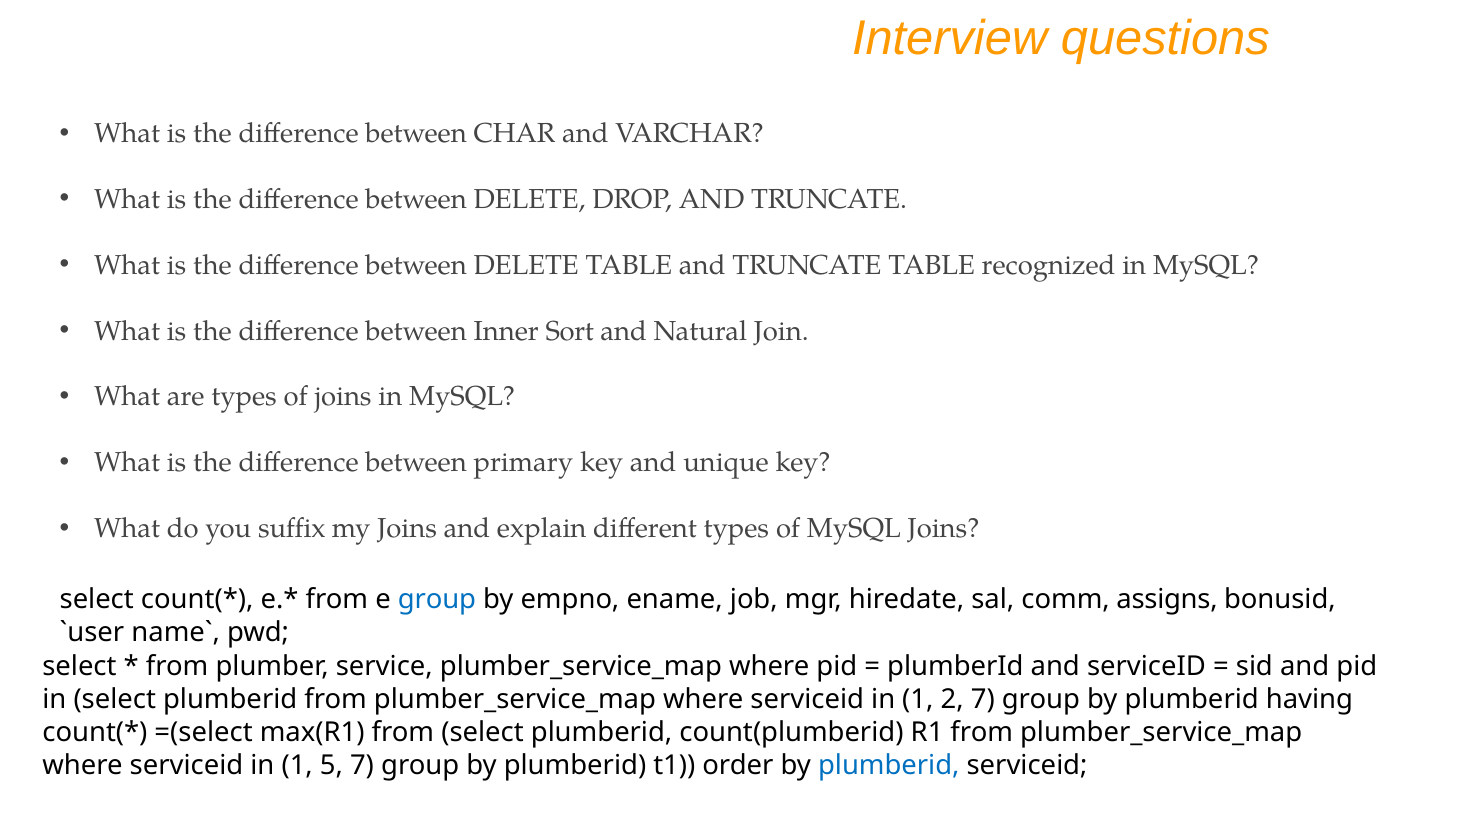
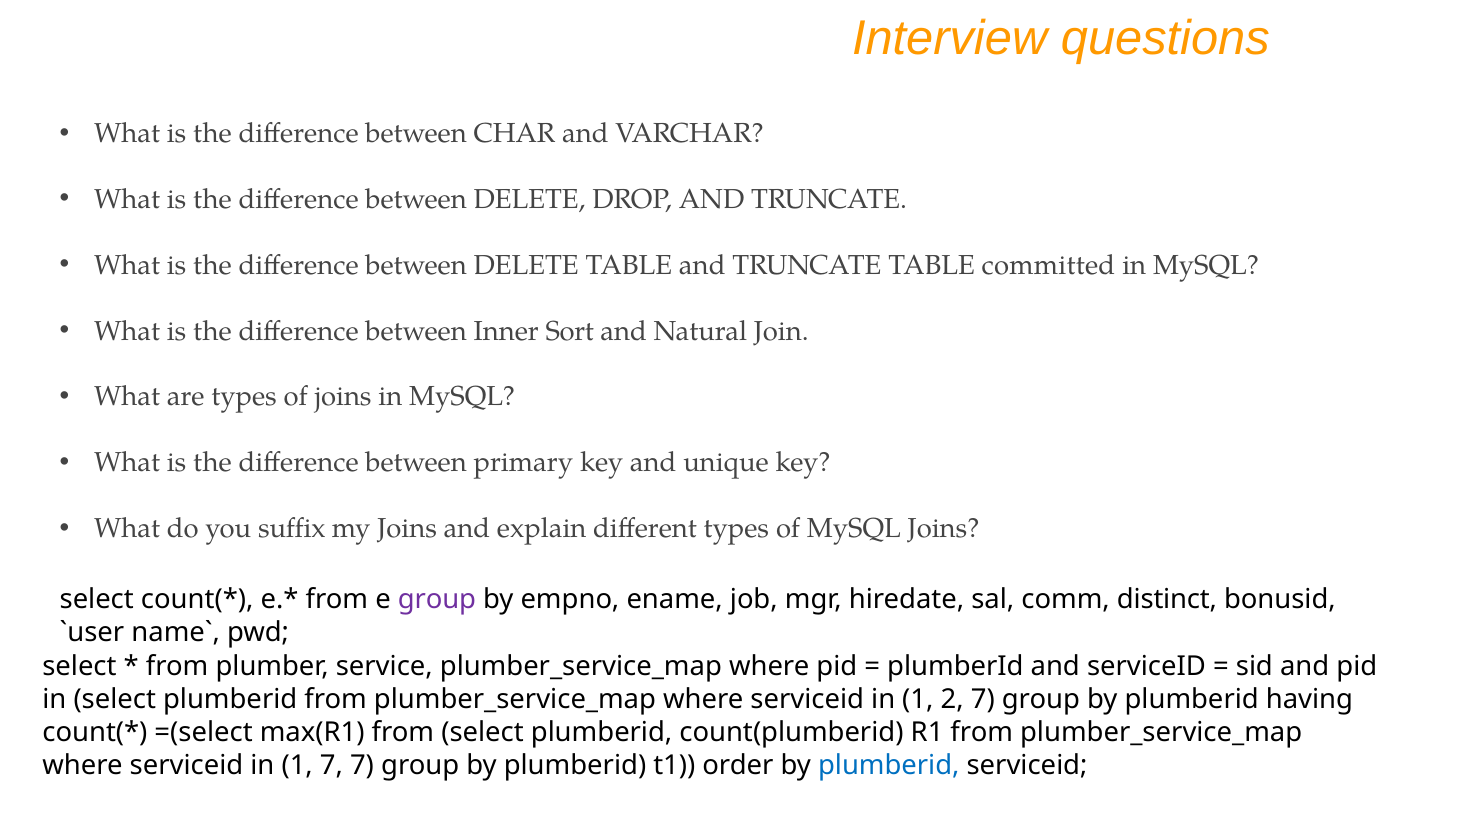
recognized: recognized -> committed
group at (437, 600) colour: blue -> purple
assigns: assigns -> distinct
1 5: 5 -> 7
